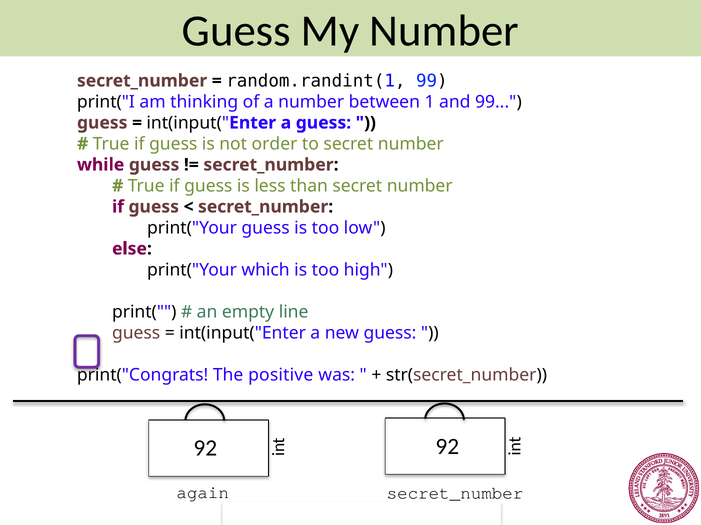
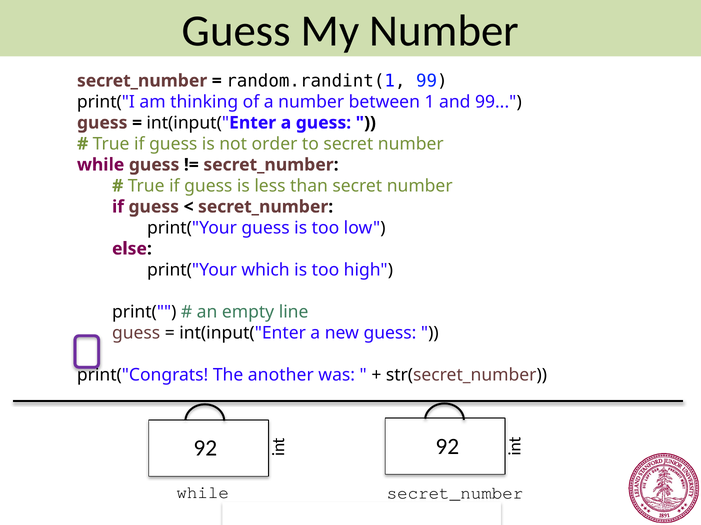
positive: positive -> another
again at (203, 493): again -> while
